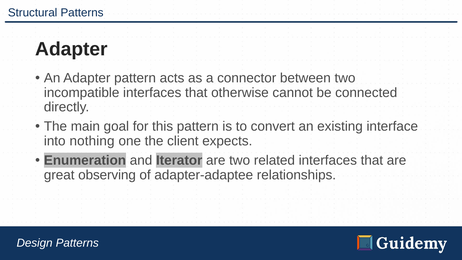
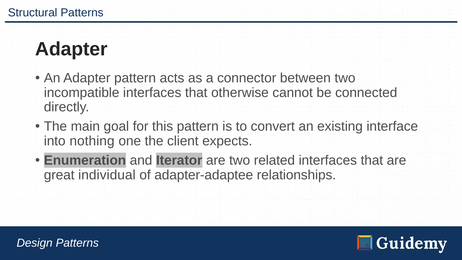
observing: observing -> individual
